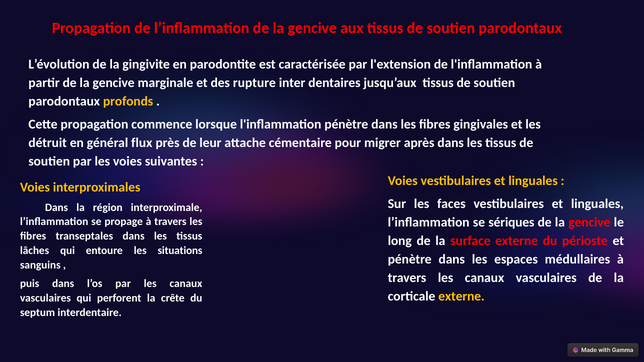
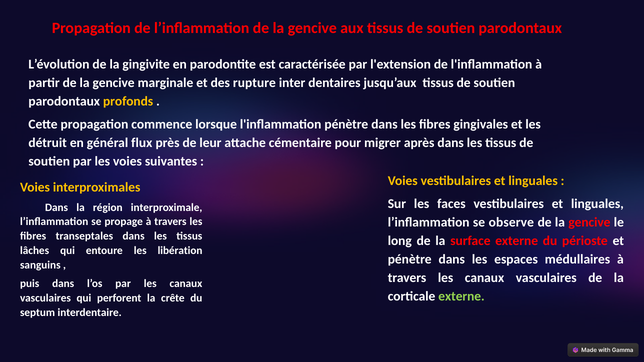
sériques: sériques -> observe
situations: situations -> libération
externe at (461, 296) colour: yellow -> light green
